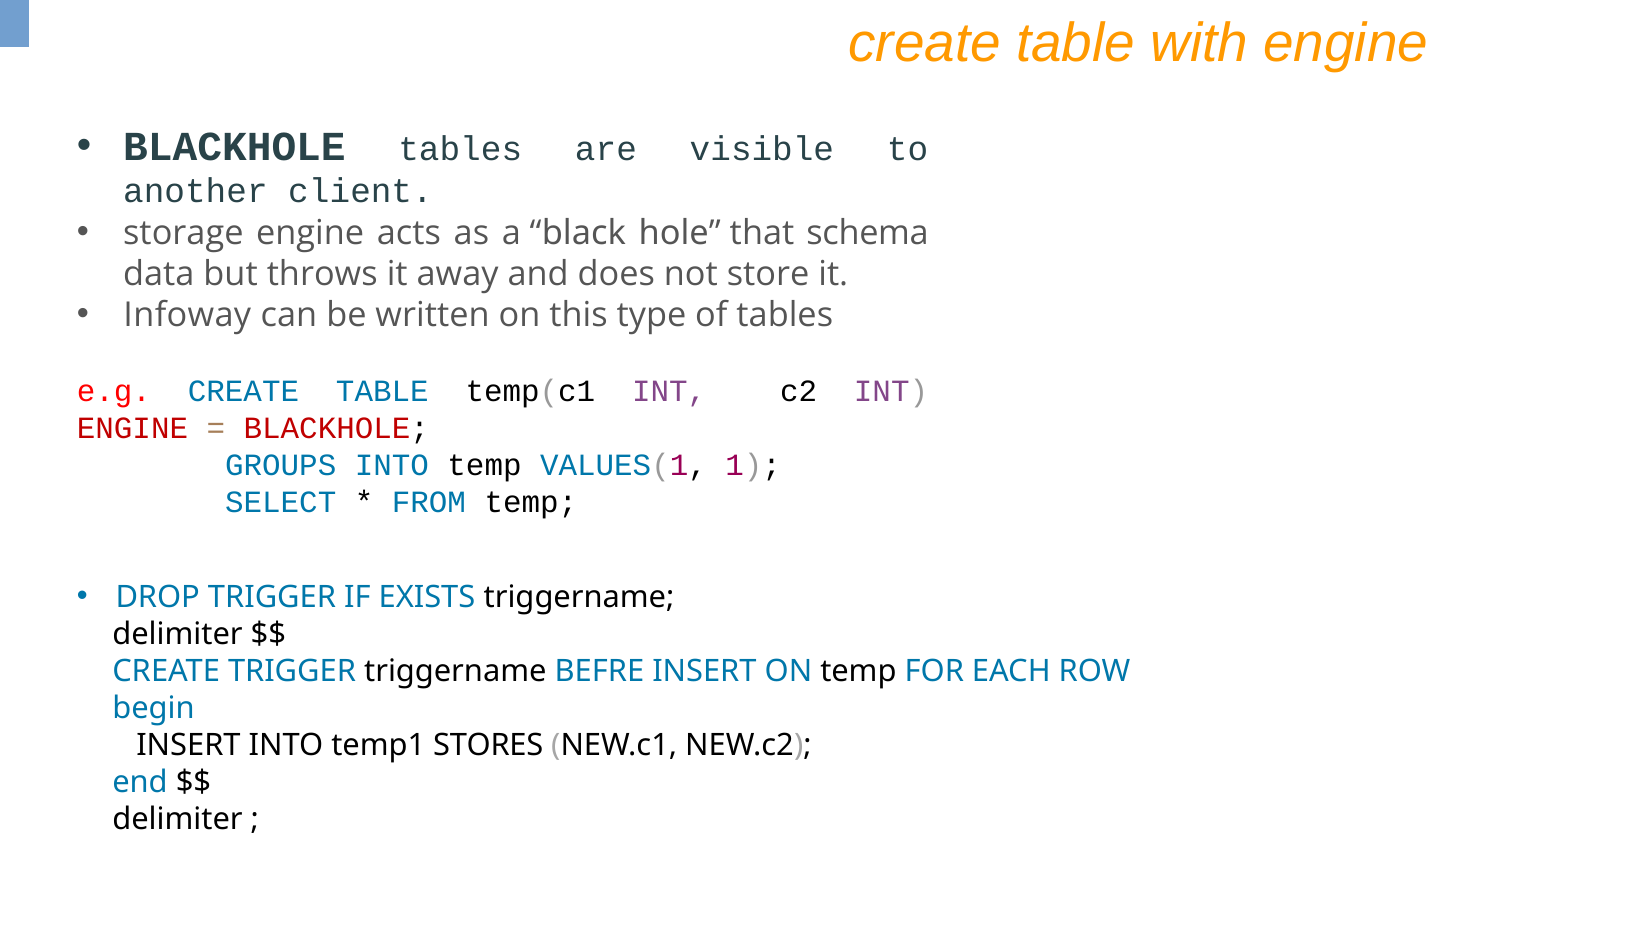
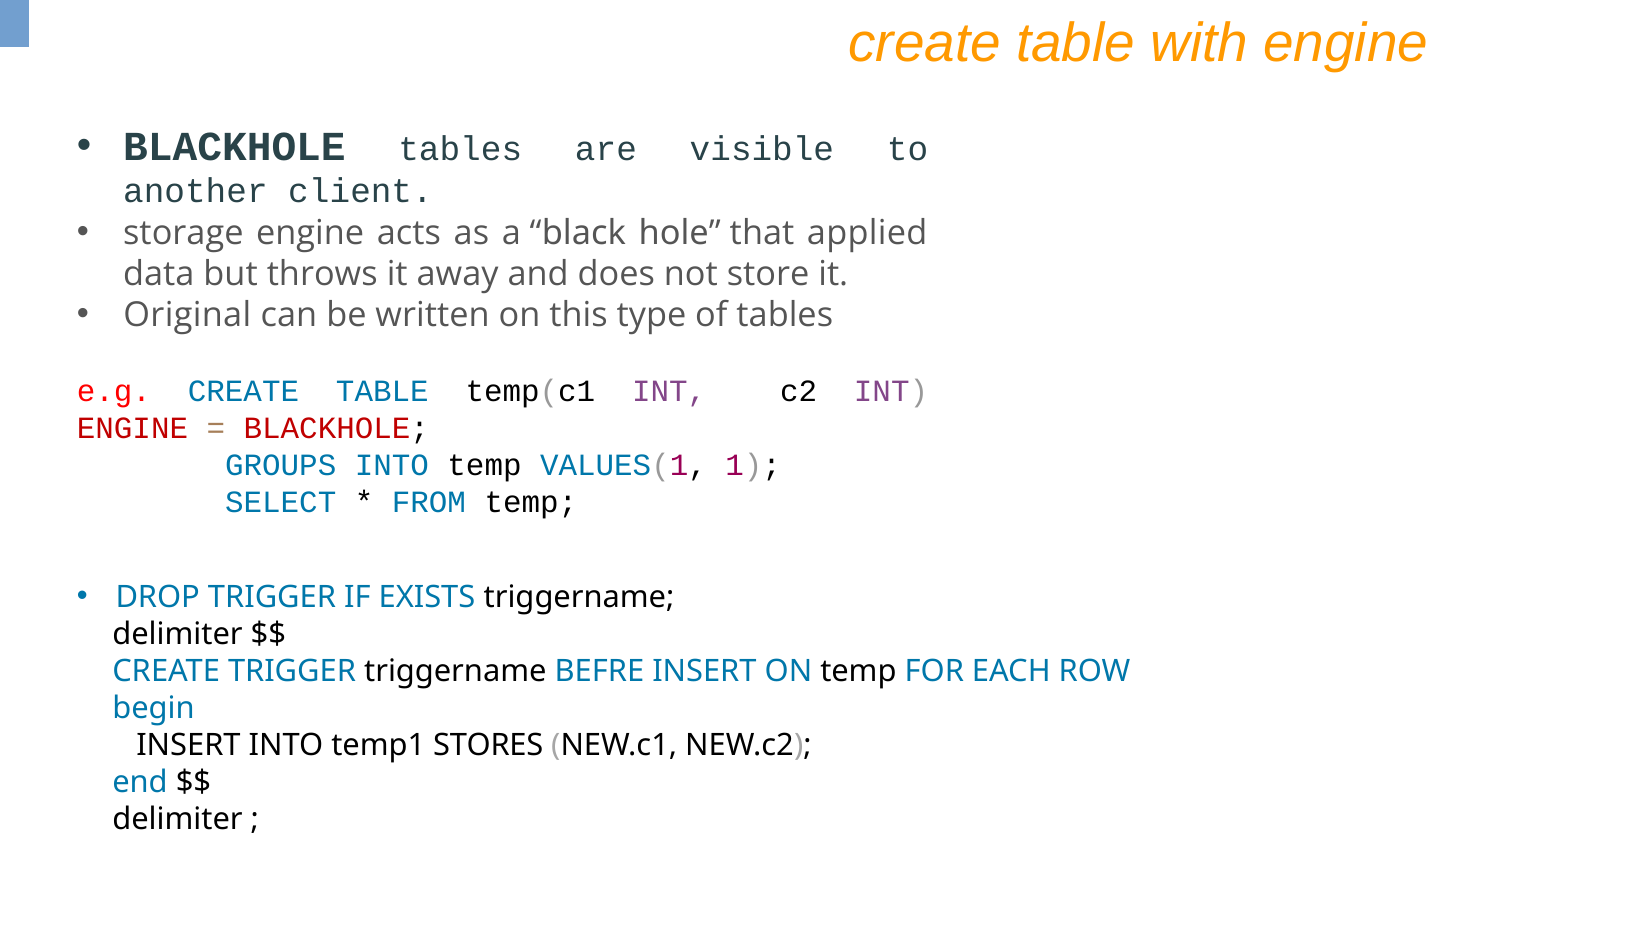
schema: schema -> applied
Infoway: Infoway -> Original
